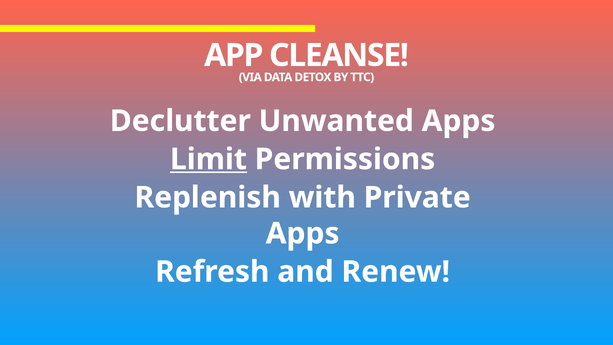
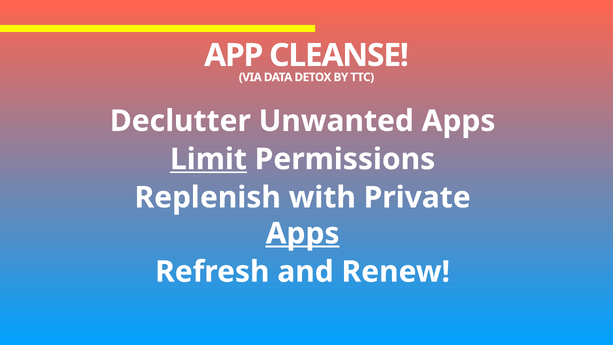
Apps at (303, 233) underline: none -> present
